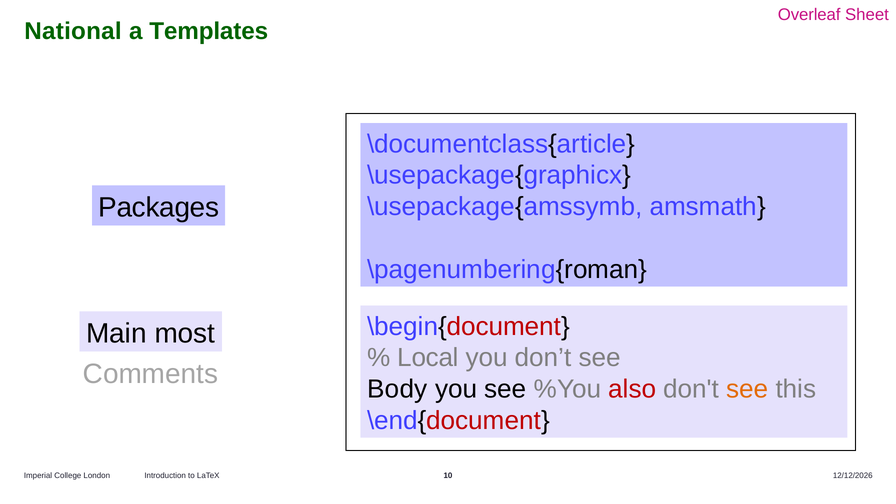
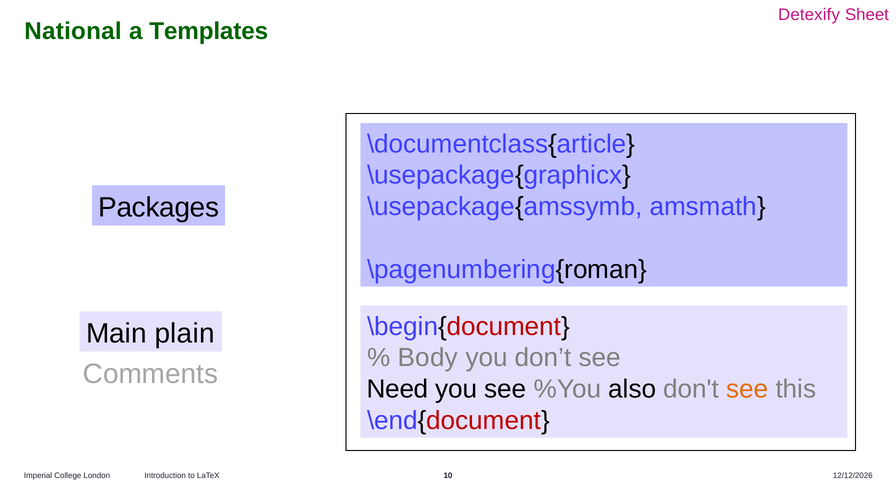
Overleaf: Overleaf -> Detexify
most: most -> plain
Local: Local -> Body
Body: Body -> Need
also colour: red -> black
